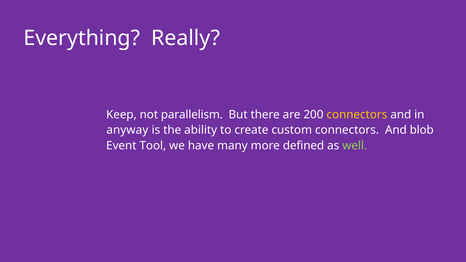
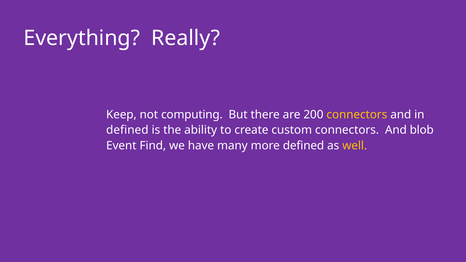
parallelism: parallelism -> computing
anyway at (127, 130): anyway -> defined
Tool: Tool -> Find
well colour: light green -> yellow
